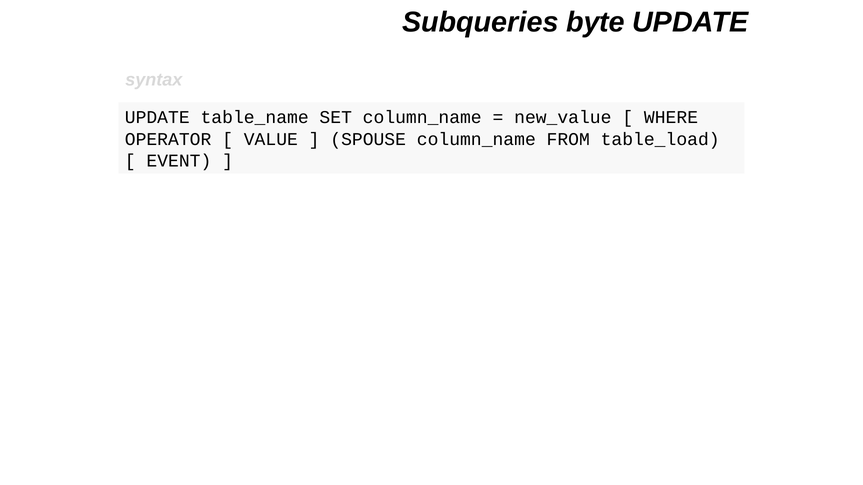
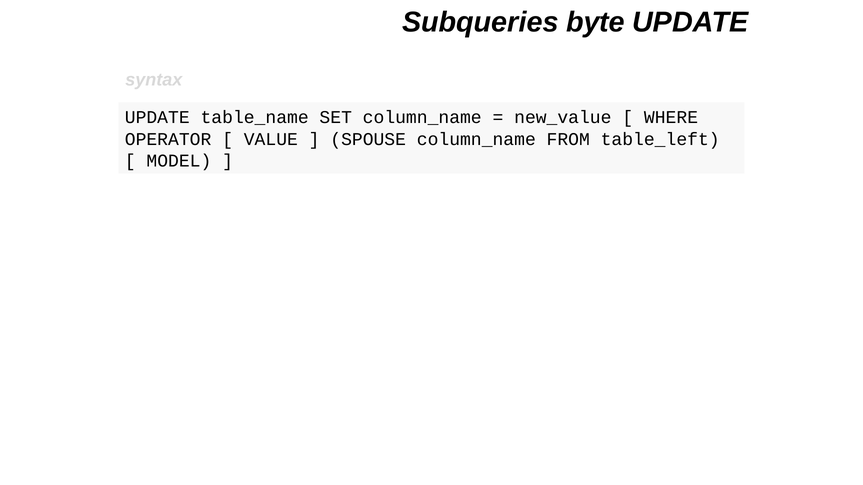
table_load: table_load -> table_left
EVENT: EVENT -> MODEL
